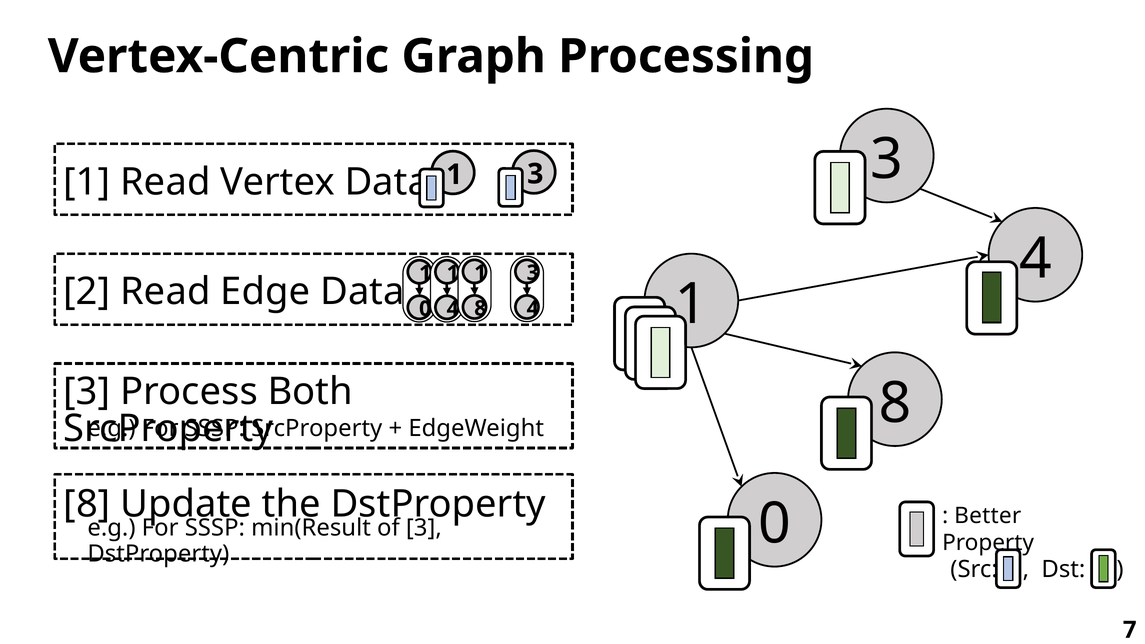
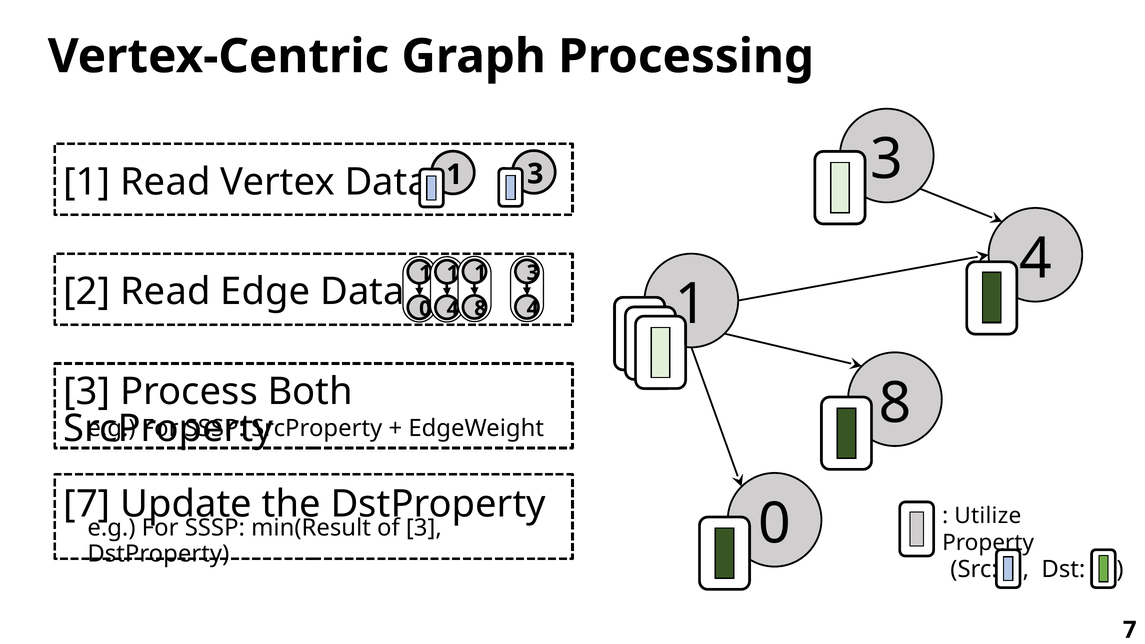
8 at (87, 504): 8 -> 7
Better: Better -> Utilize
